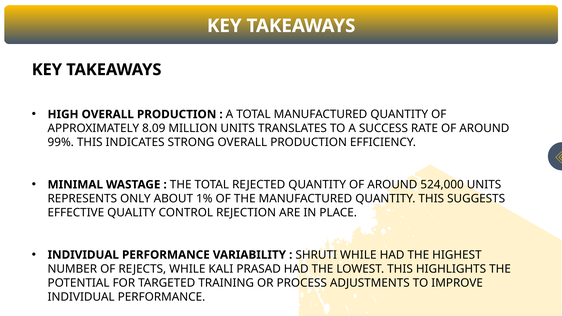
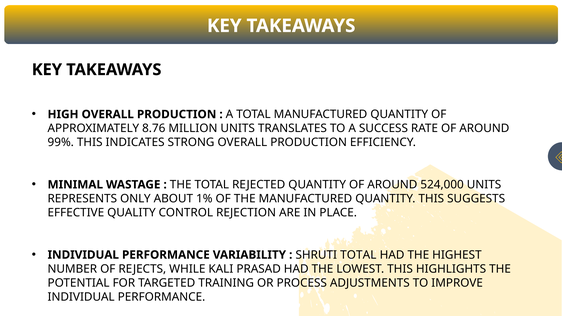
8.09: 8.09 -> 8.76
SHRUTI WHILE: WHILE -> TOTAL
